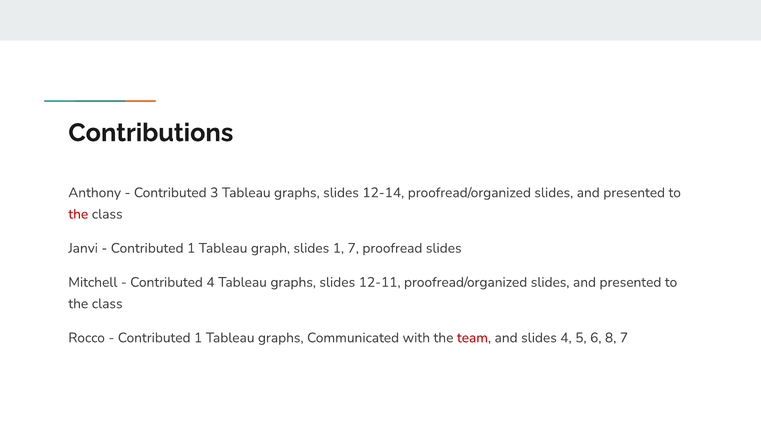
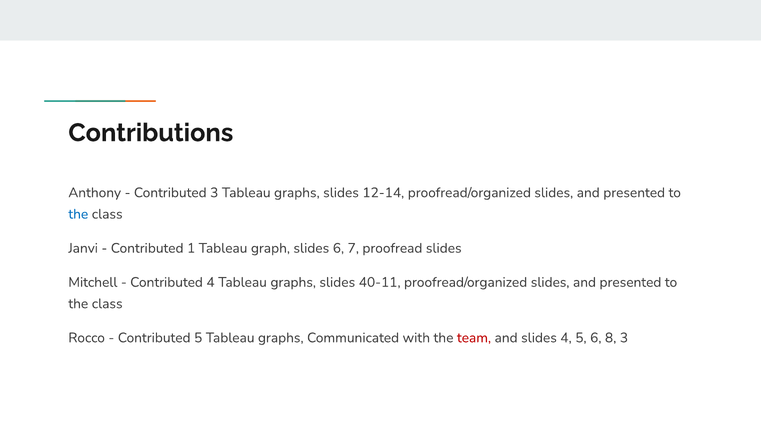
the at (78, 214) colour: red -> blue
slides 1: 1 -> 6
12-11: 12-11 -> 40-11
1 at (198, 338): 1 -> 5
8 7: 7 -> 3
